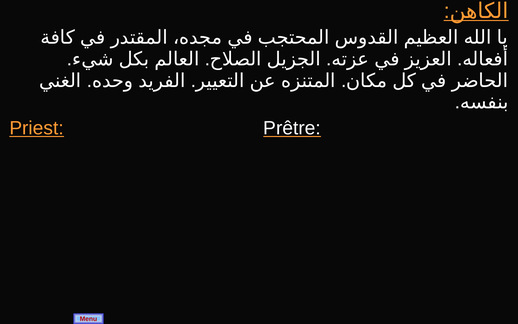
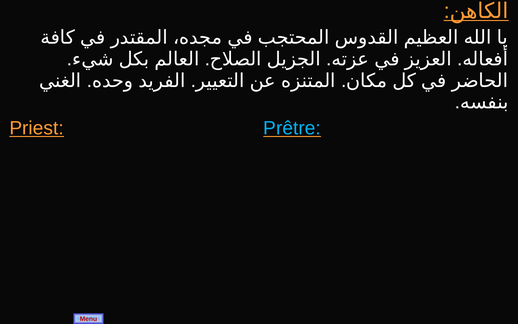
Prêtre colour: white -> light blue
